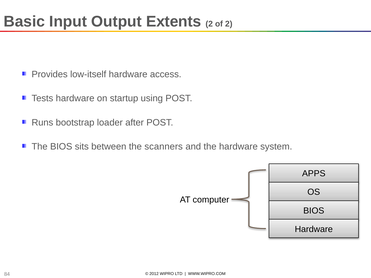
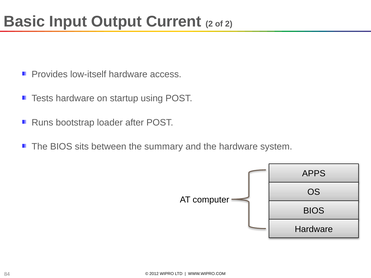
Extents: Extents -> Current
scanners: scanners -> summary
